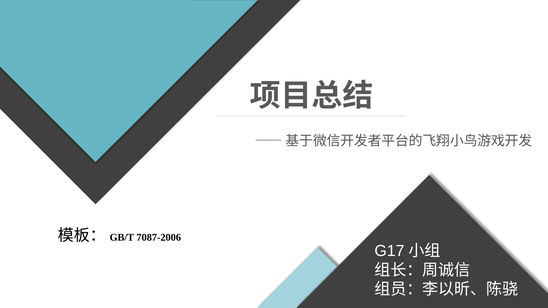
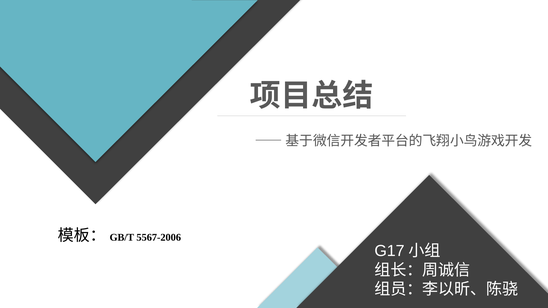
7087-2006: 7087-2006 -> 5567-2006
